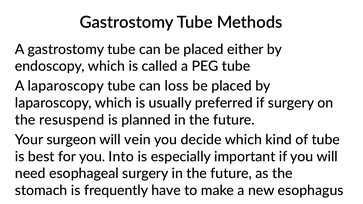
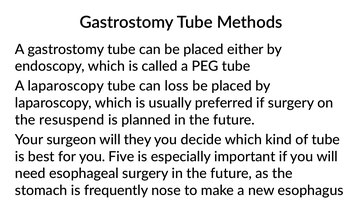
vein: vein -> they
Into: Into -> Five
have: have -> nose
